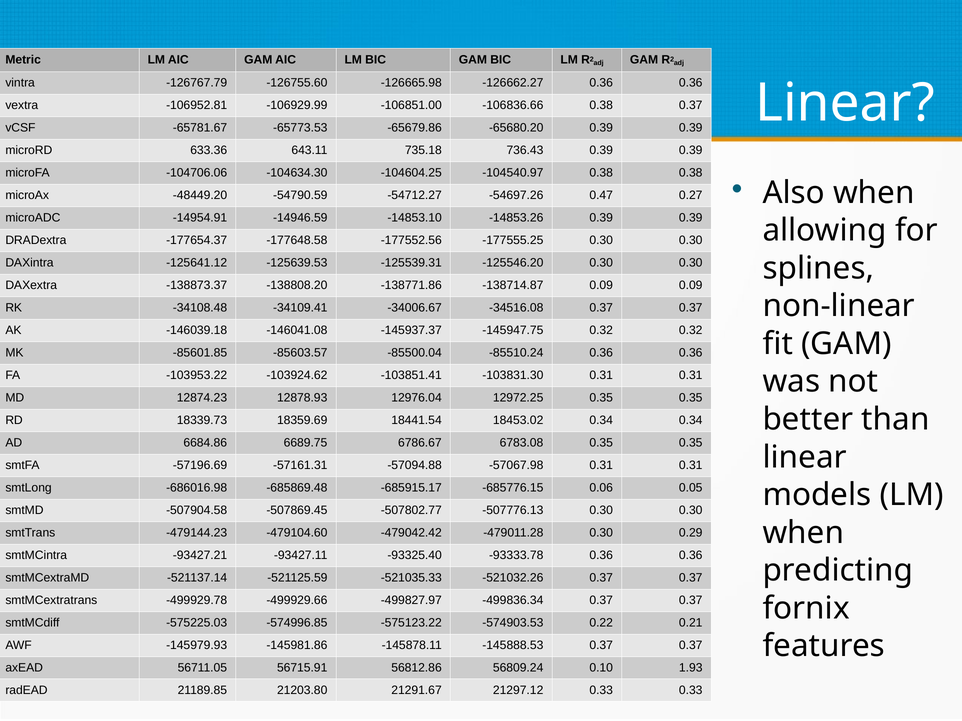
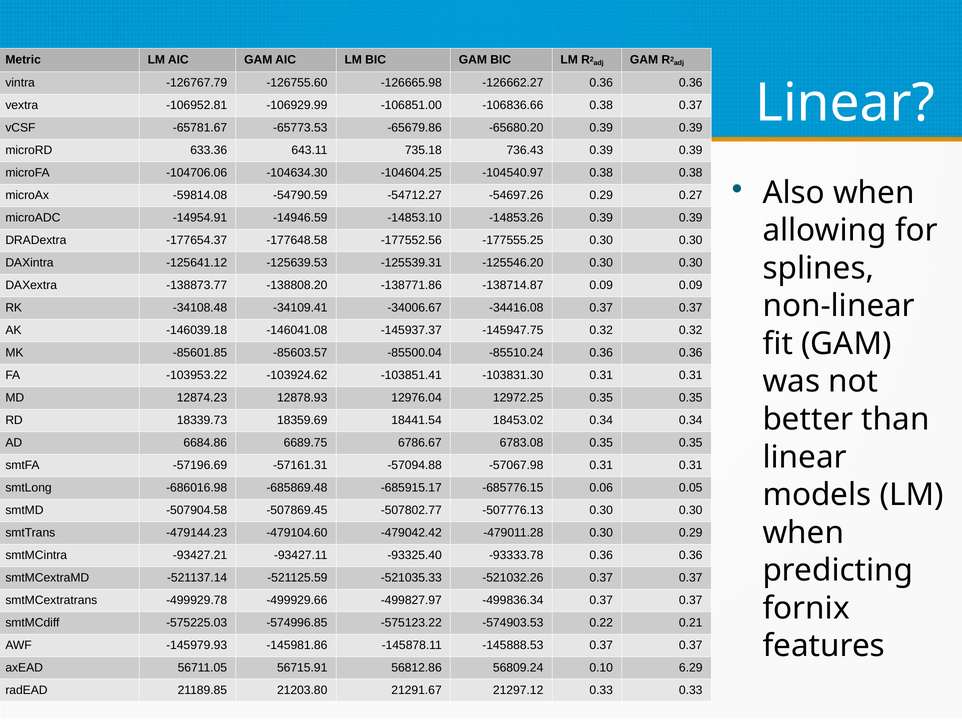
-48449.20: -48449.20 -> -59814.08
-54697.26 0.47: 0.47 -> 0.29
-138873.37: -138873.37 -> -138873.77
-34516.08: -34516.08 -> -34416.08
1.93: 1.93 -> 6.29
